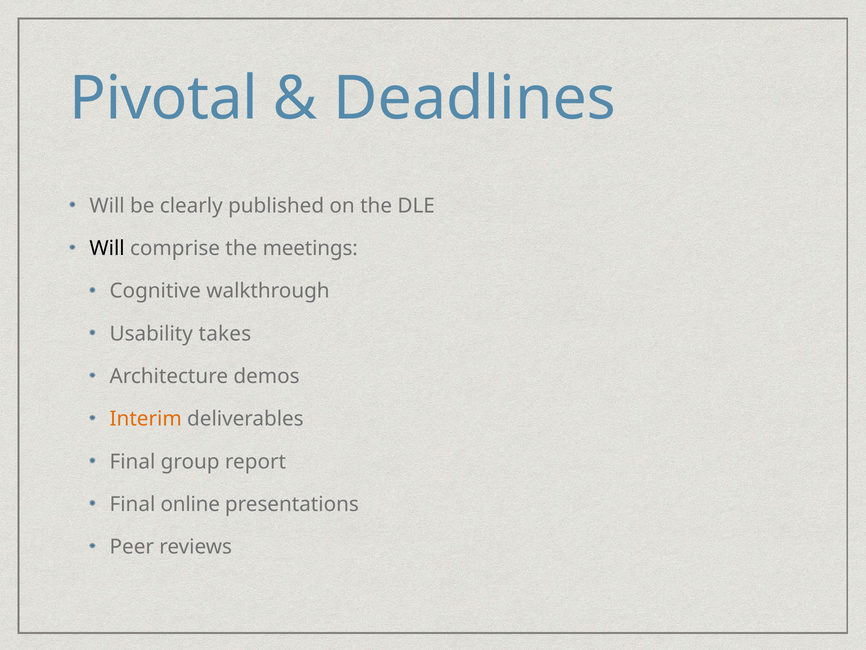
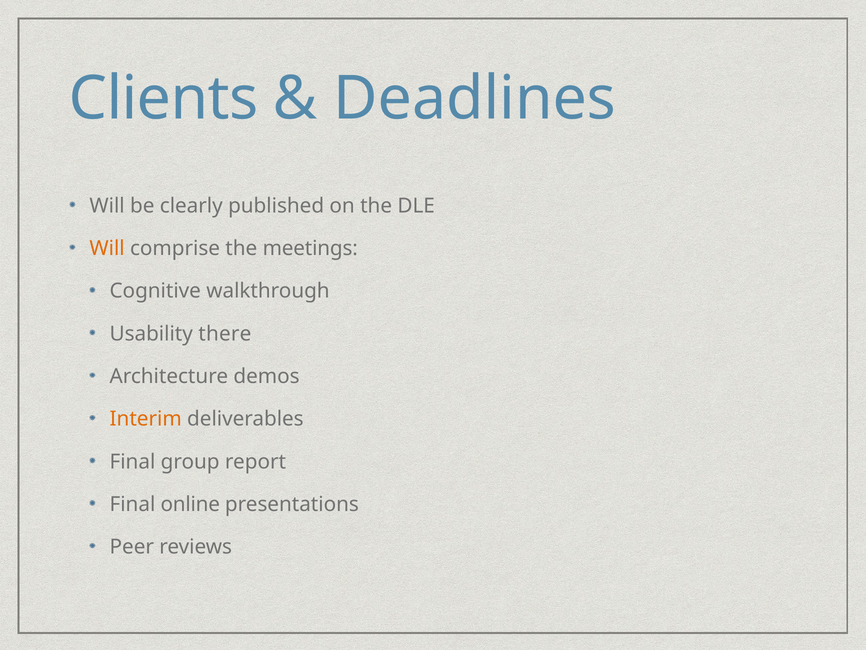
Pivotal: Pivotal -> Clients
Will at (107, 248) colour: black -> orange
takes: takes -> there
